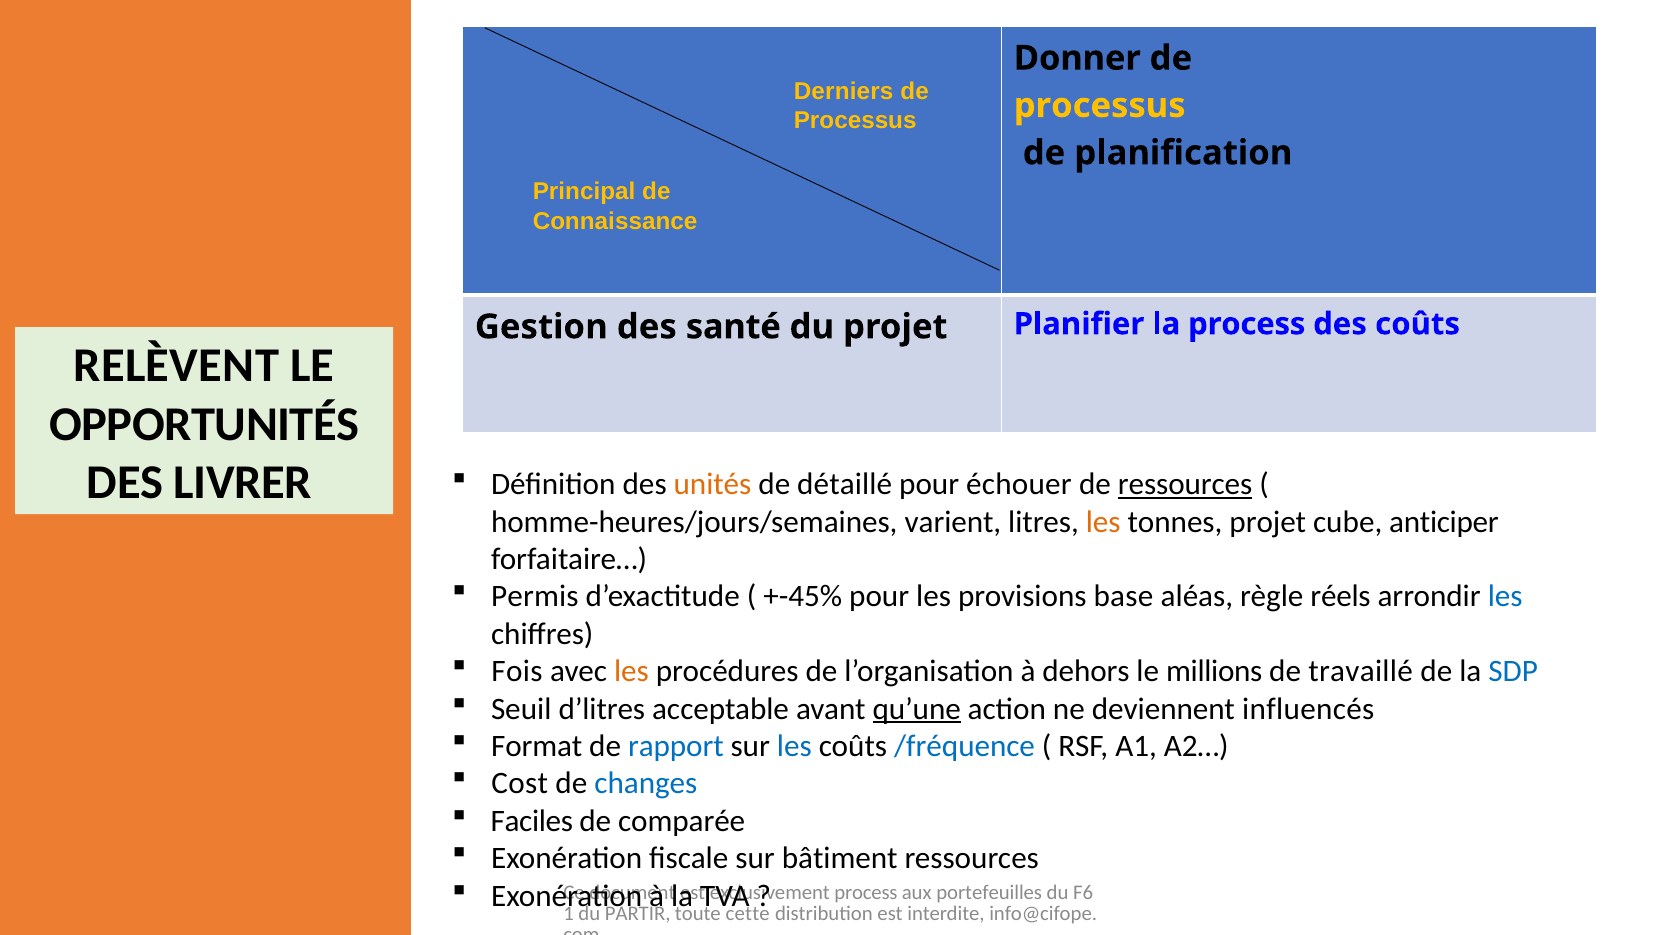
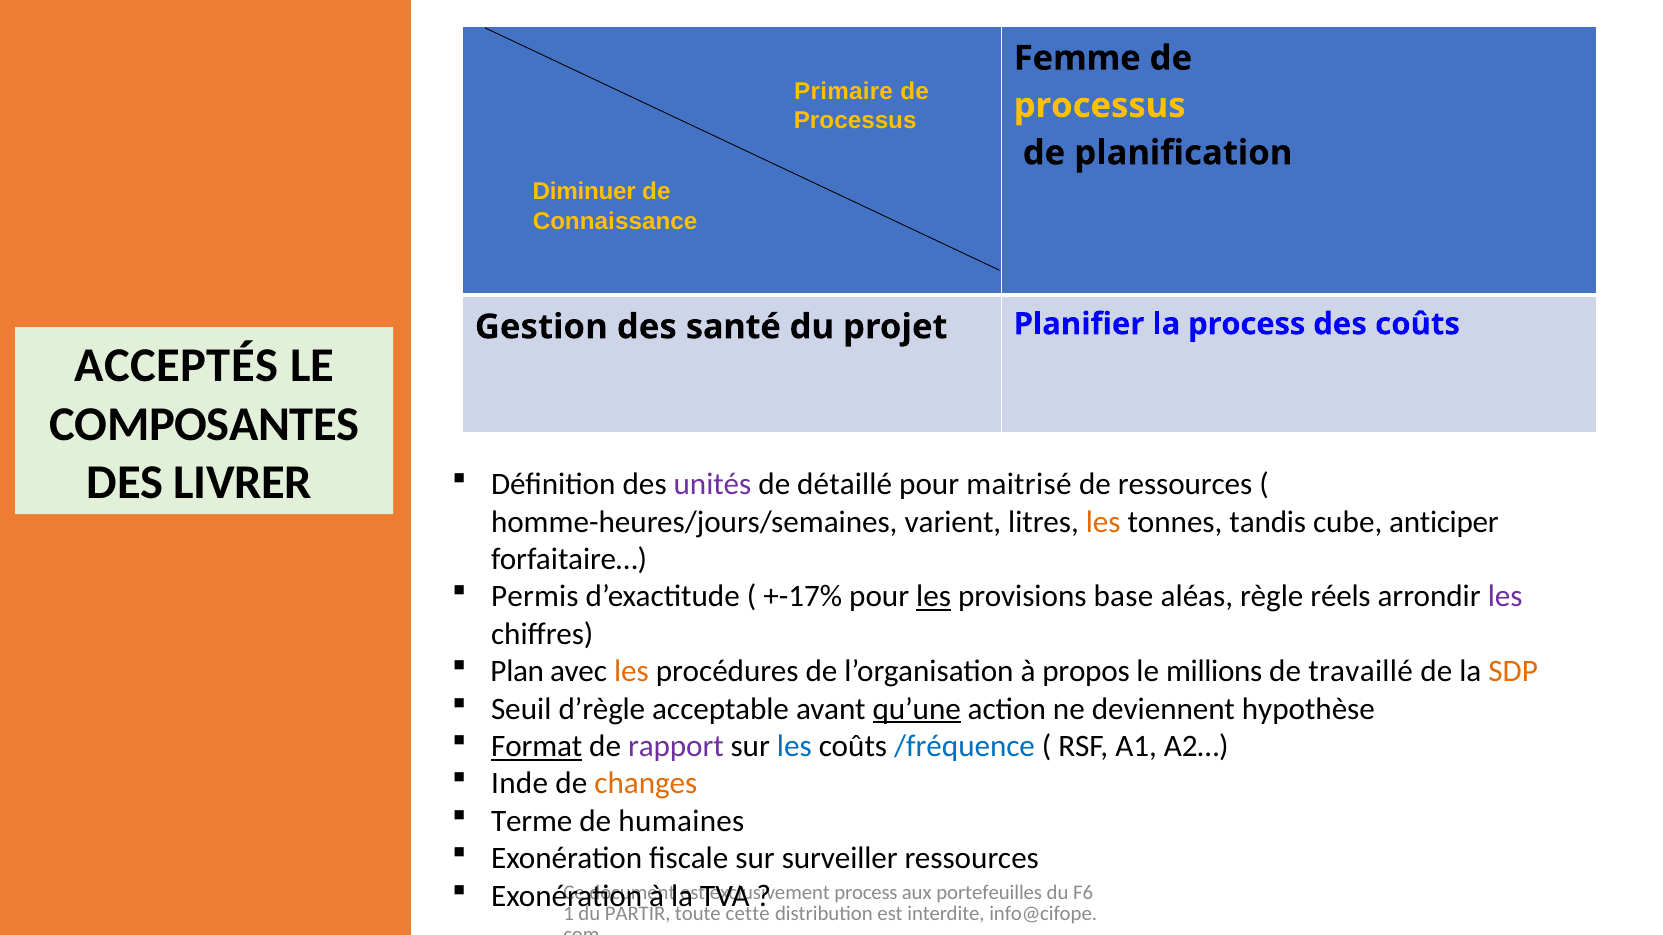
Donner: Donner -> Femme
Derniers: Derniers -> Primaire
Principal: Principal -> Diminuer
RELÈVENT: RELÈVENT -> ACCEPTÉS
OPPORTUNITÉS: OPPORTUNITÉS -> COMPOSANTES
unités colour: orange -> purple
échouer: échouer -> maitrisé
ressources at (1185, 485) underline: present -> none
tonnes projet: projet -> tandis
+-45%: +-45% -> +-17%
les at (934, 597) underline: none -> present
les at (1505, 597) colour: blue -> purple
Fois: Fois -> Plan
dehors: dehors -> propos
SDP colour: blue -> orange
d’litres: d’litres -> d’règle
influencés: influencés -> hypothèse
Format underline: none -> present
rapport colour: blue -> purple
Cost: Cost -> Inde
changes colour: blue -> orange
Faciles: Faciles -> Terme
comparée: comparée -> humaines
bâtiment: bâtiment -> surveiller
